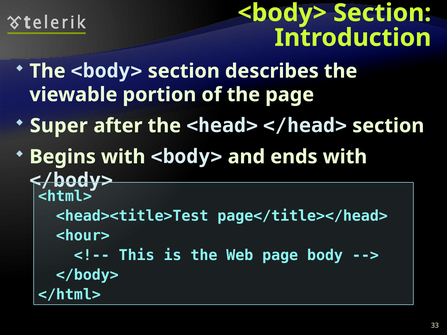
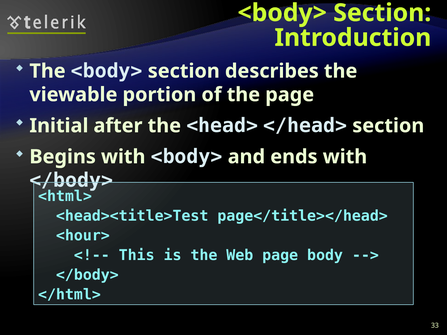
Super: Super -> Initial
